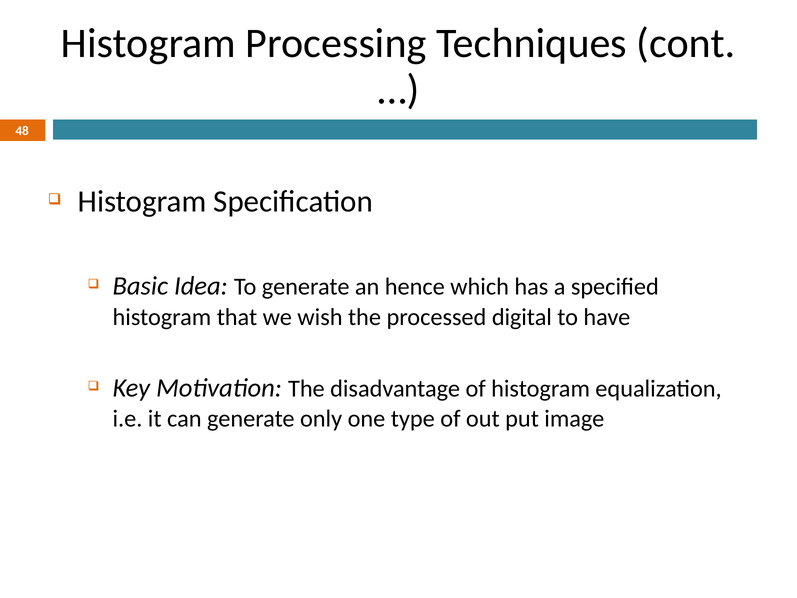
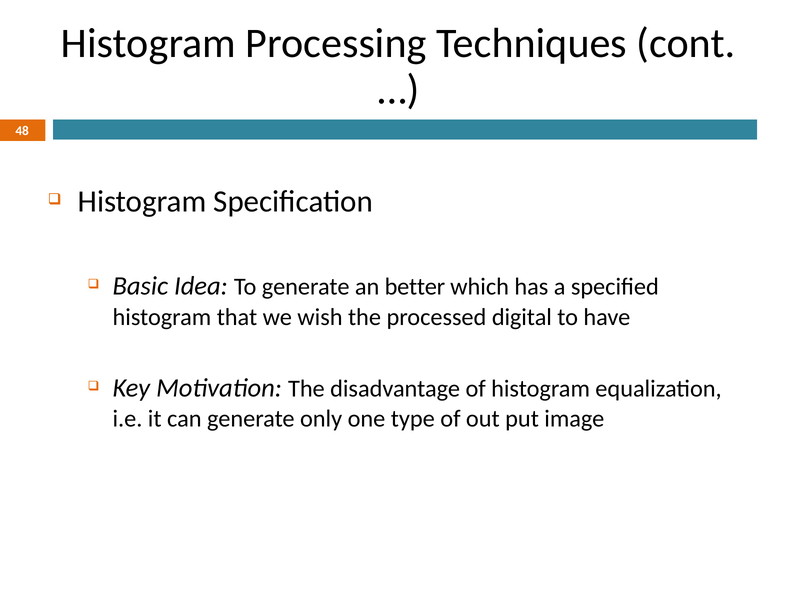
hence: hence -> better
